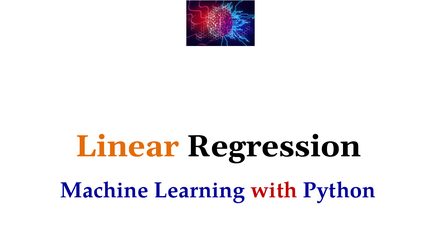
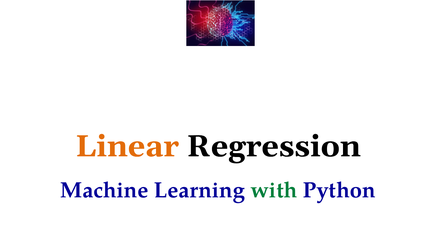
with colour: red -> green
